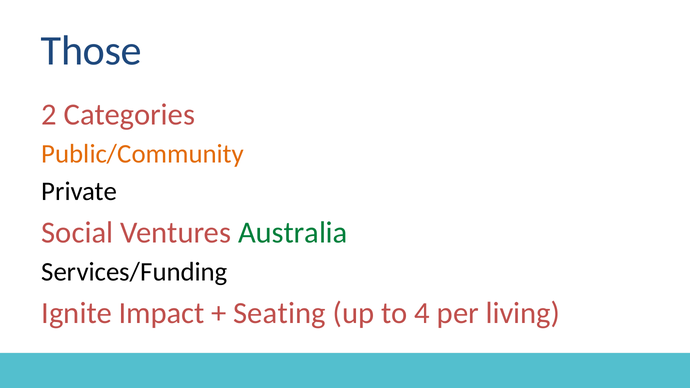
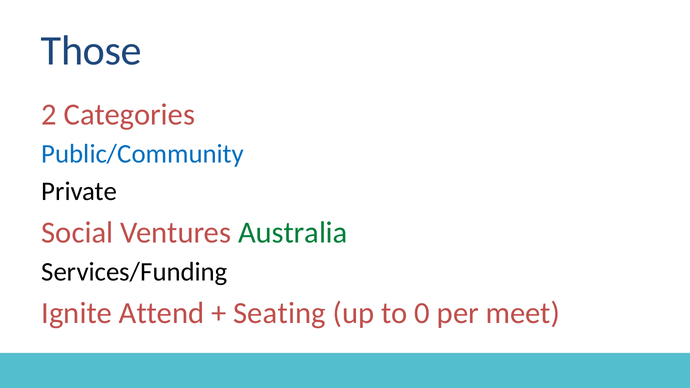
Public/Community colour: orange -> blue
Impact: Impact -> Attend
4: 4 -> 0
living: living -> meet
